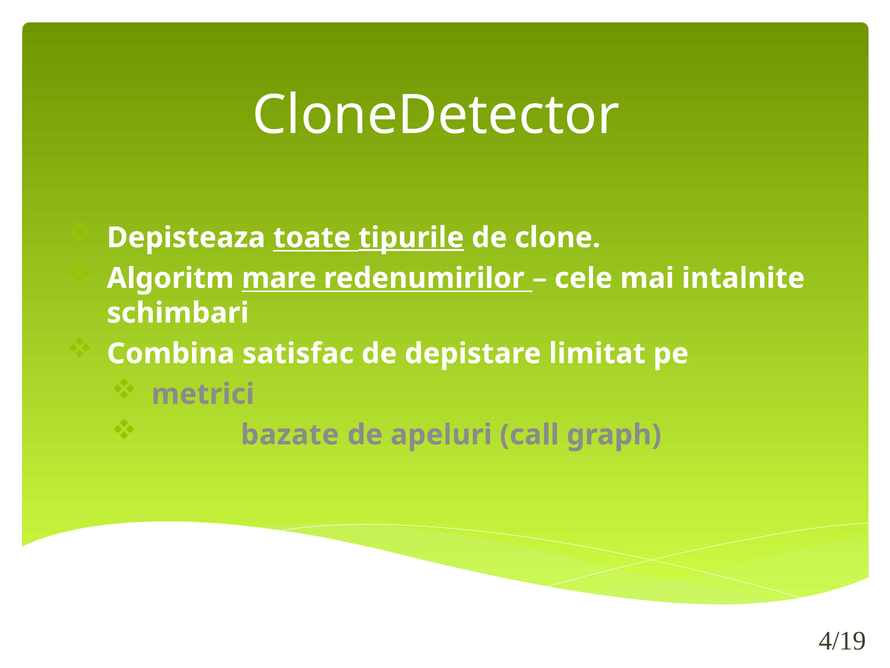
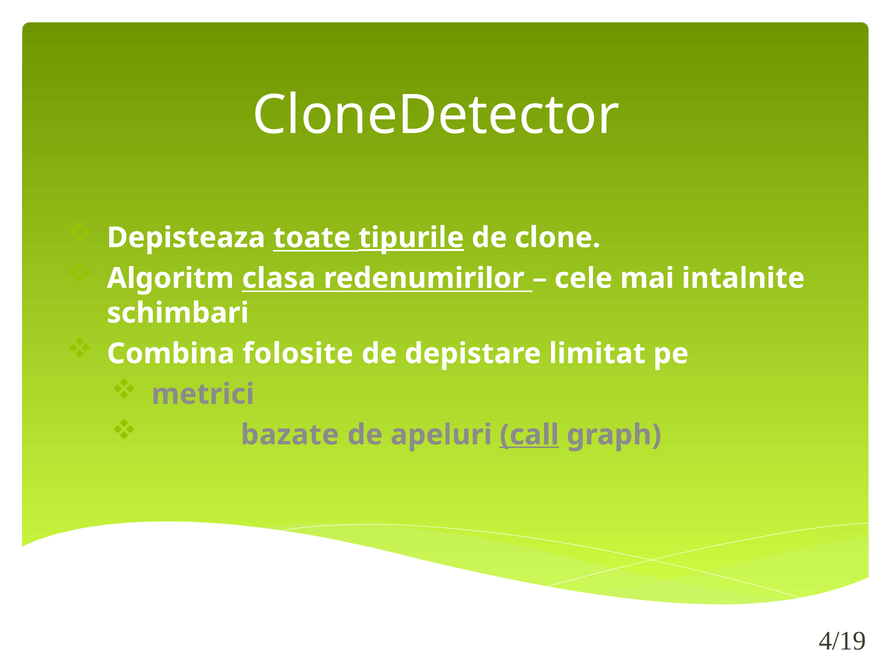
mare: mare -> clasa
satisfac: satisfac -> folosite
call underline: none -> present
